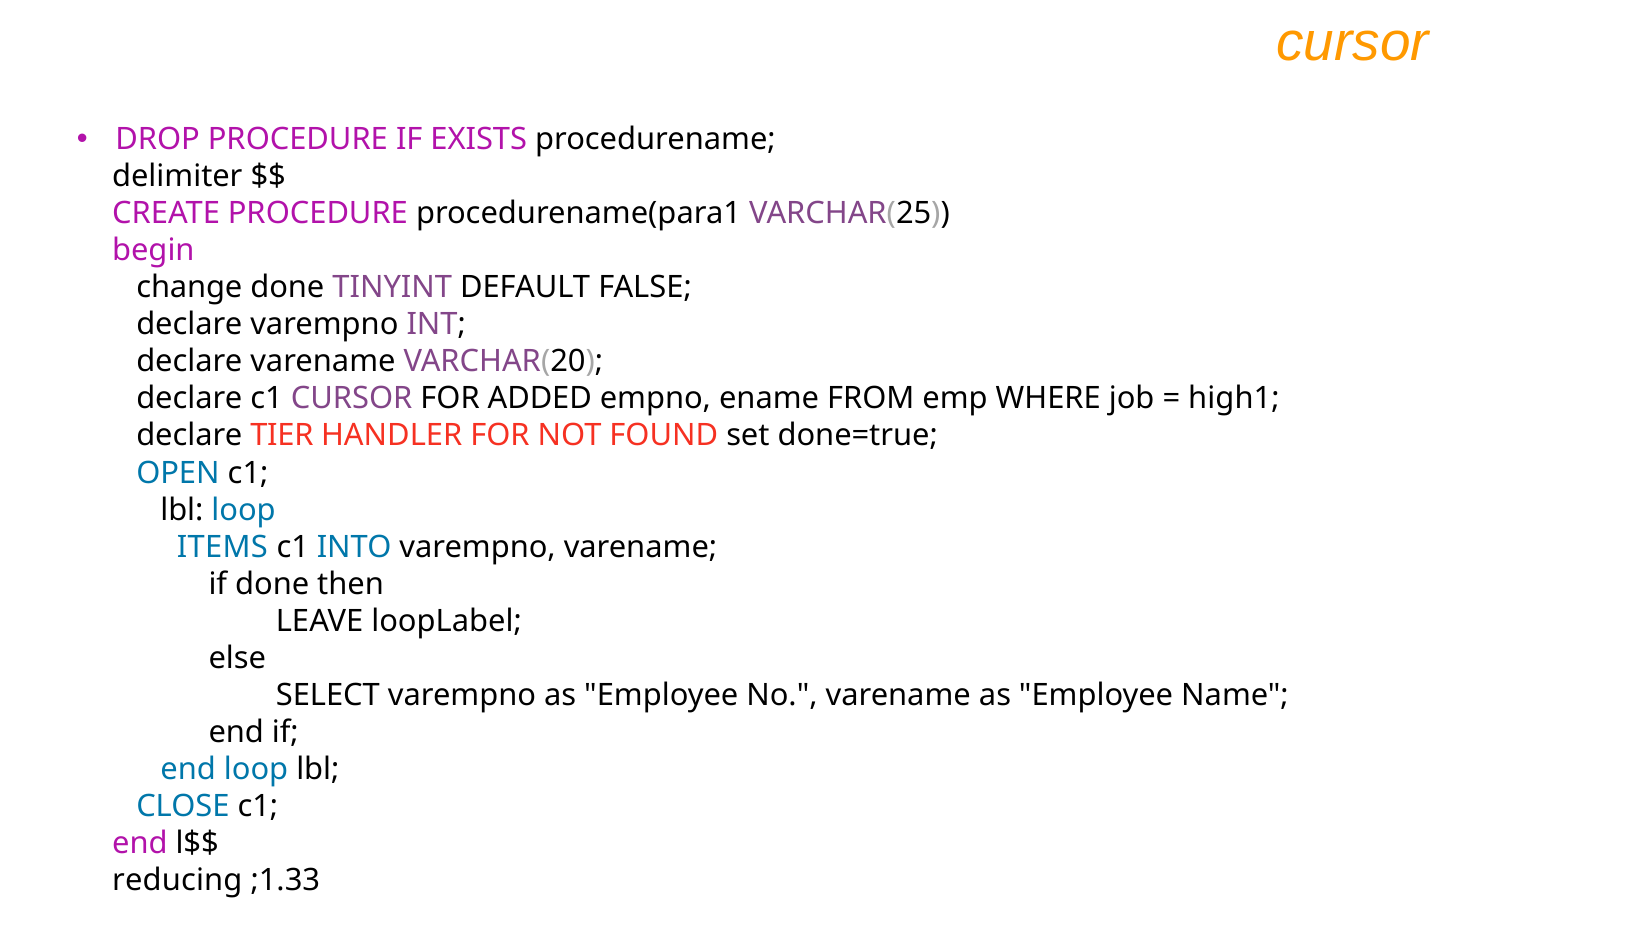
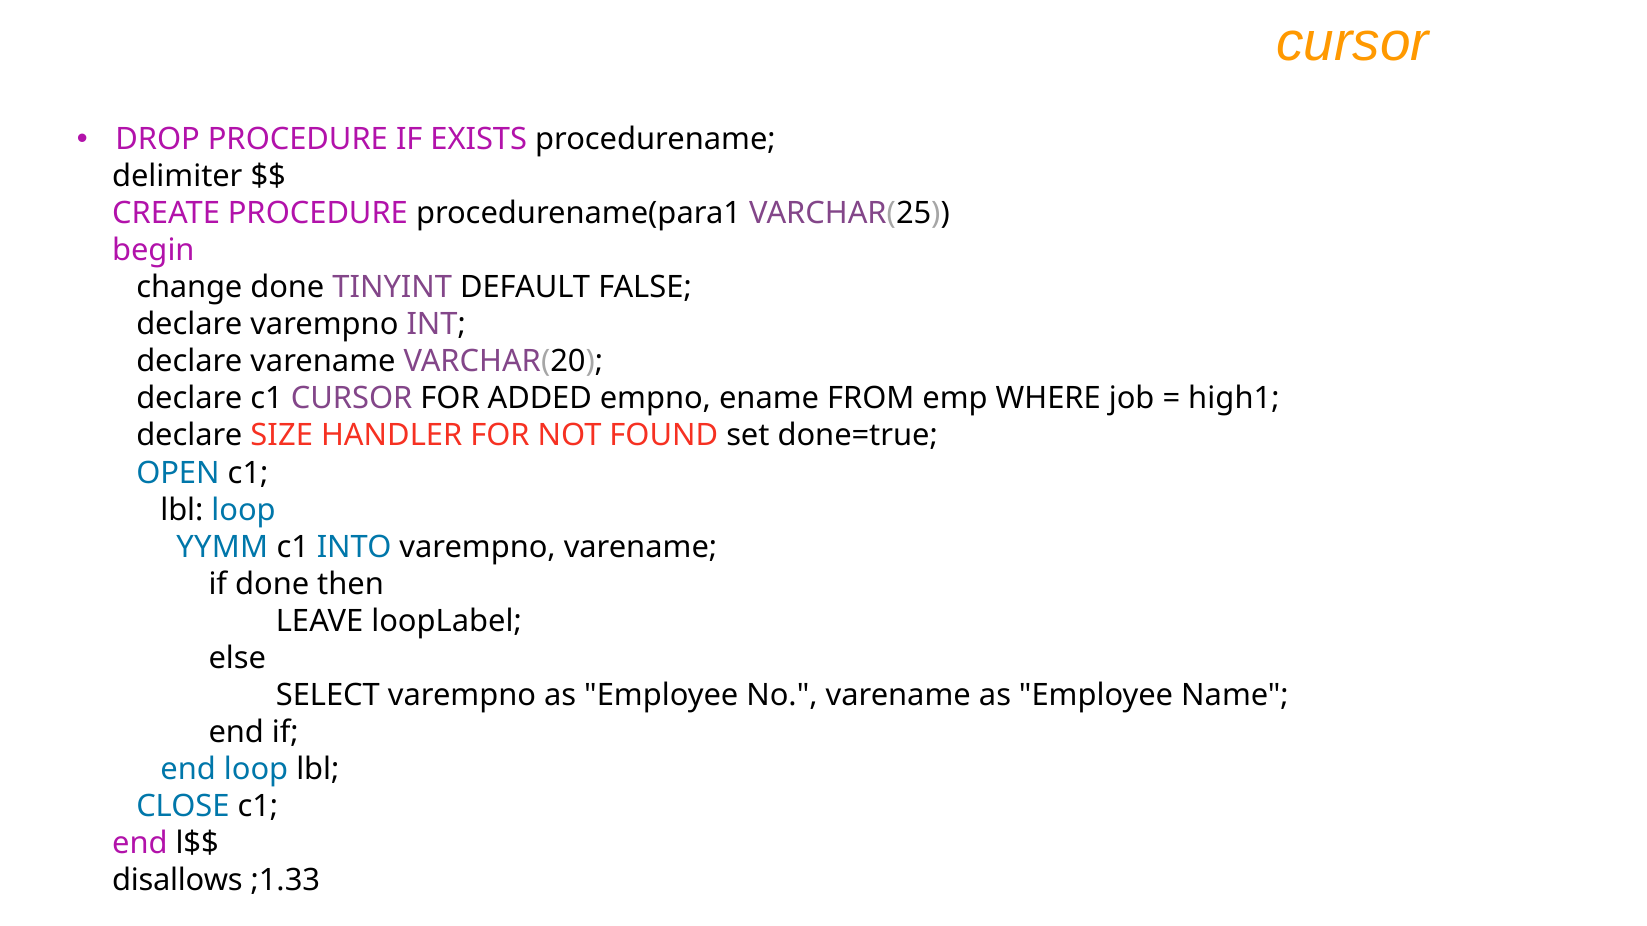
TIER: TIER -> SIZE
ITEMS: ITEMS -> YYMM
reducing: reducing -> disallows
